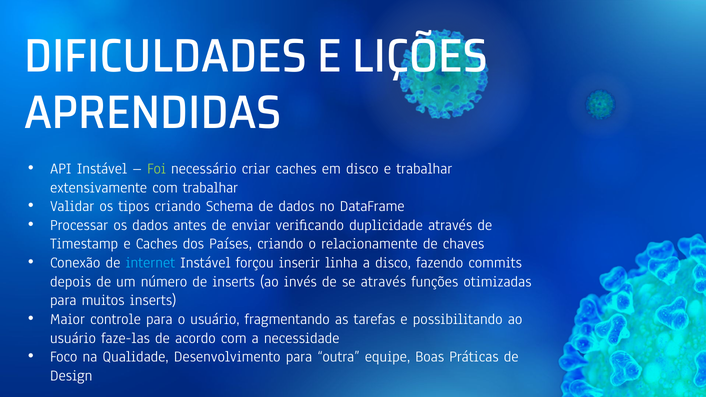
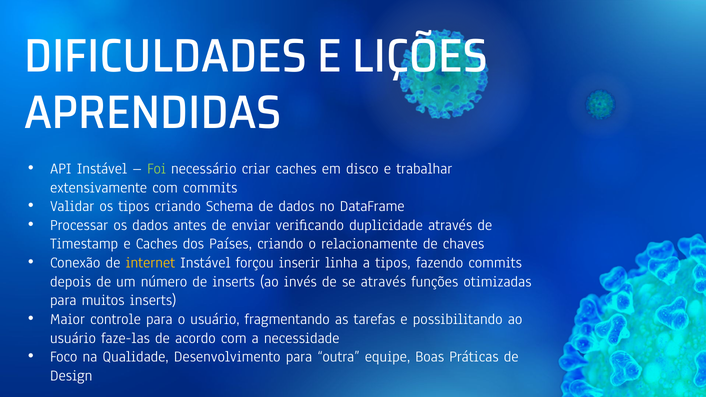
com trabalhar: trabalhar -> commits
internet colour: light blue -> yellow
a disco: disco -> tipos
